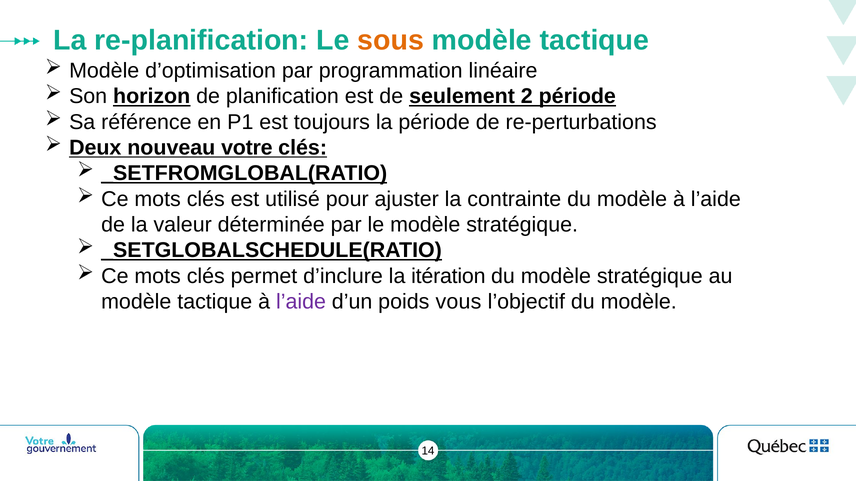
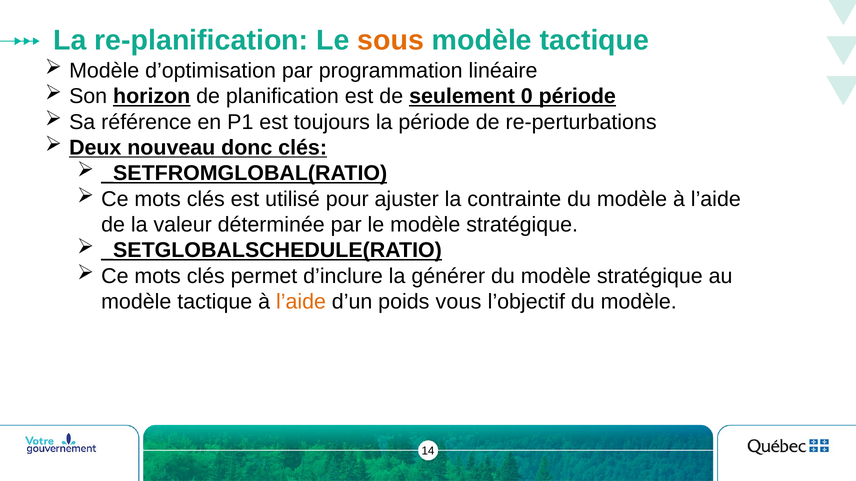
2: 2 -> 0
votre: votre -> donc
itération: itération -> générer
l’aide at (301, 302) colour: purple -> orange
